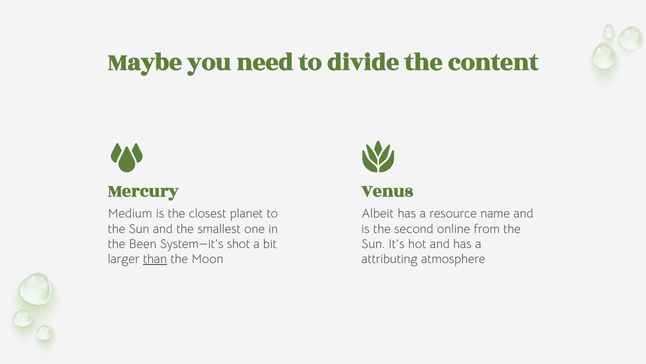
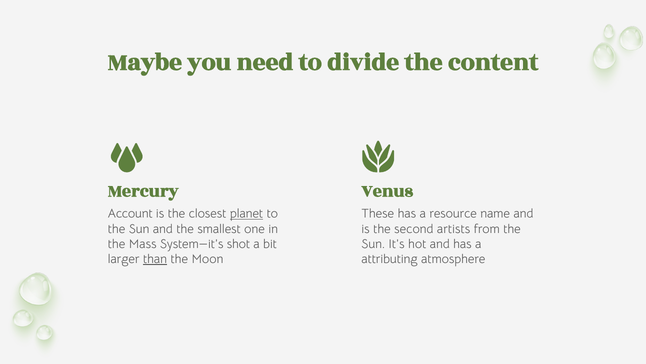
Medium: Medium -> Account
planet underline: none -> present
Albeit: Albeit -> These
online: online -> artists
Been: Been -> Mass
